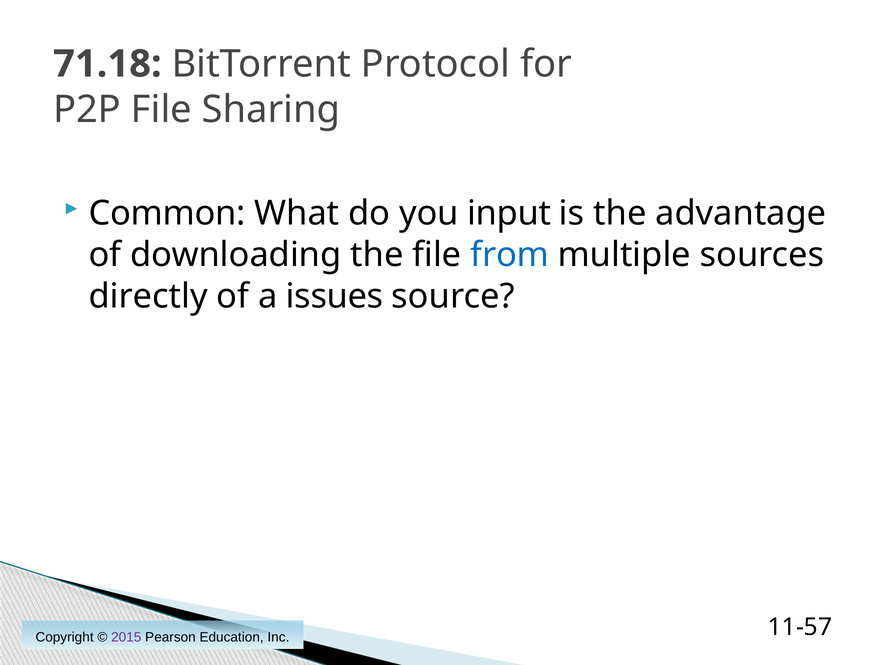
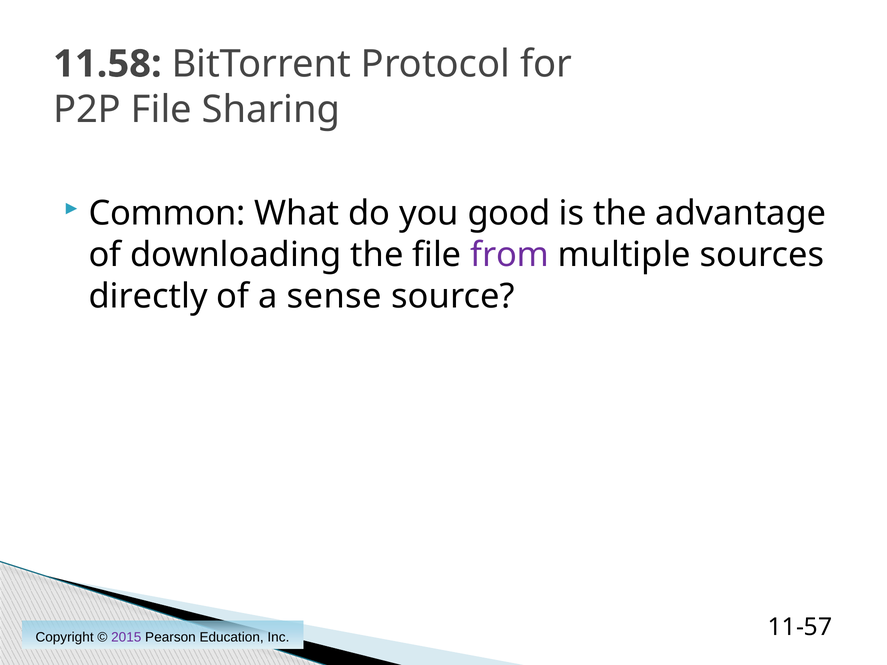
71.18: 71.18 -> 11.58
input: input -> good
from colour: blue -> purple
issues: issues -> sense
